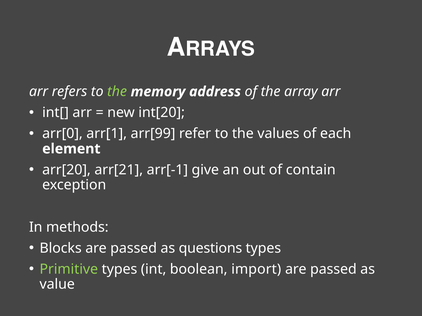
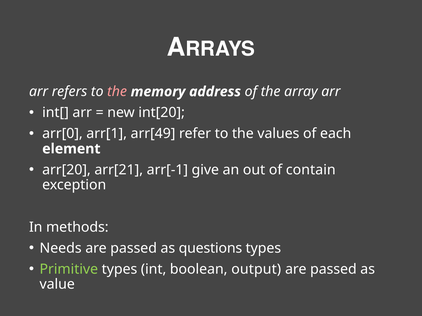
the at (117, 92) colour: light green -> pink
arr[99: arr[99 -> arr[49
Blocks: Blocks -> Needs
import: import -> output
